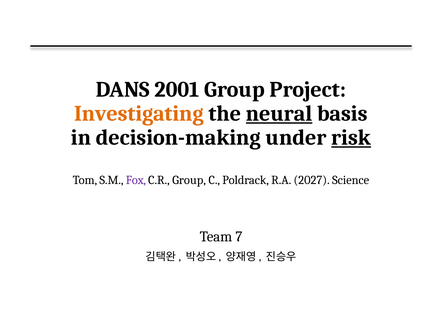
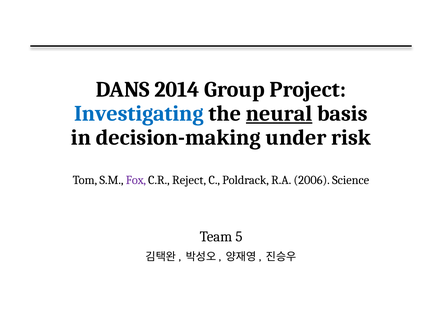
2001: 2001 -> 2014
Investigating colour: orange -> blue
risk underline: present -> none
C.R Group: Group -> Reject
2027: 2027 -> 2006
7: 7 -> 5
